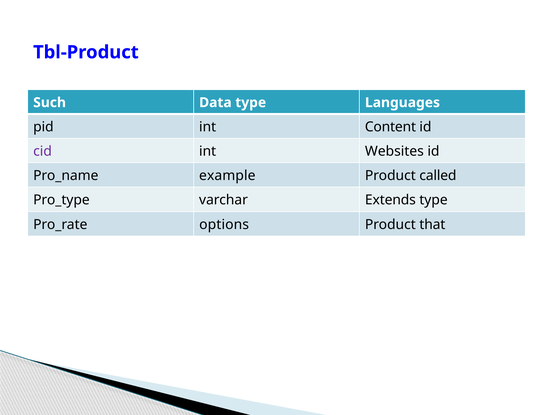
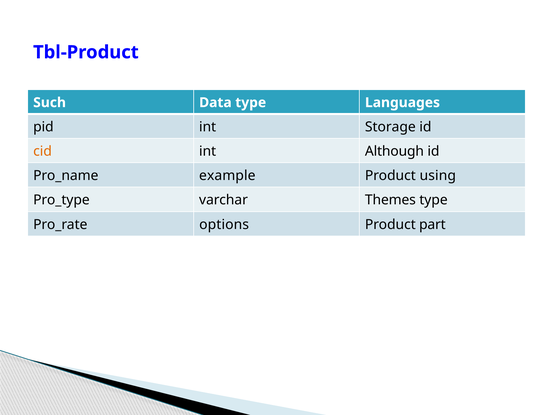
Content: Content -> Storage
cid colour: purple -> orange
Websites: Websites -> Although
called: called -> using
Extends: Extends -> Themes
that: that -> part
